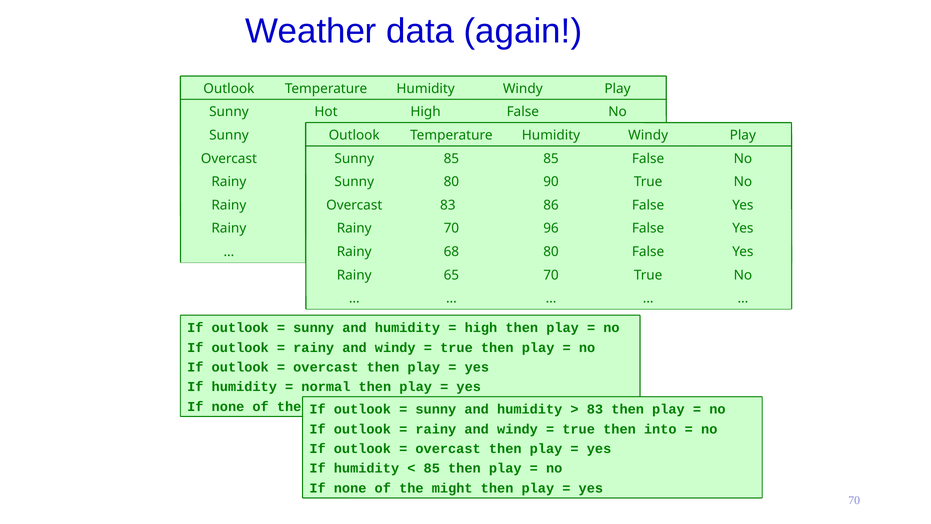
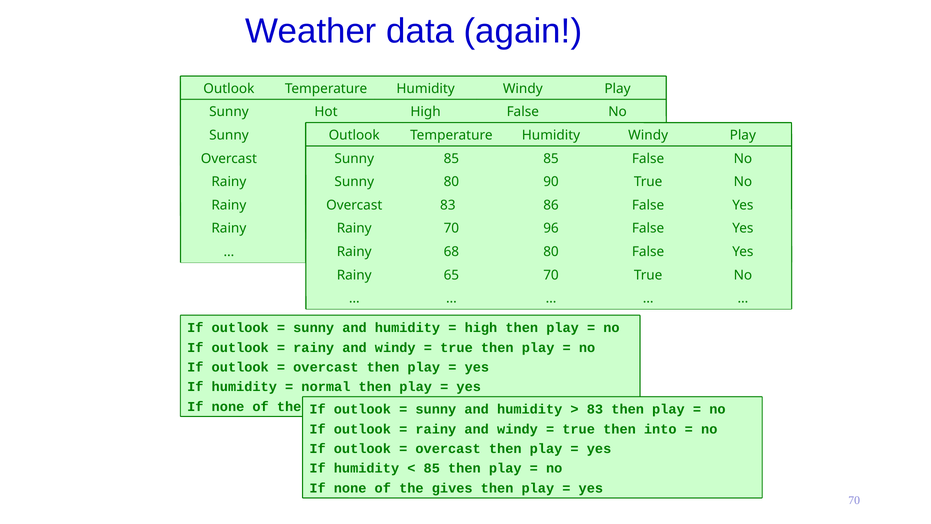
might: might -> gives
